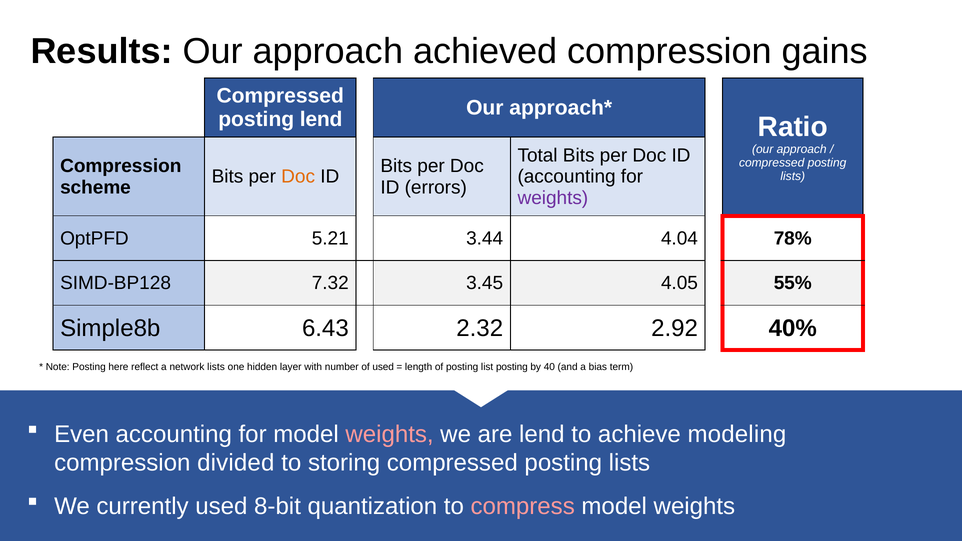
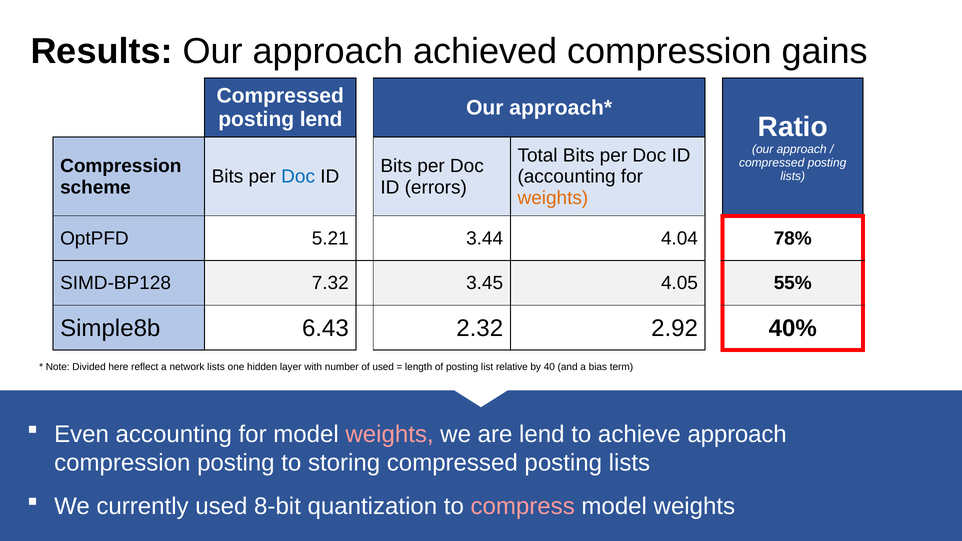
Doc at (298, 177) colour: orange -> blue
weights at (553, 198) colour: purple -> orange
Note Posting: Posting -> Divided
list posting: posting -> relative
achieve modeling: modeling -> approach
compression divided: divided -> posting
